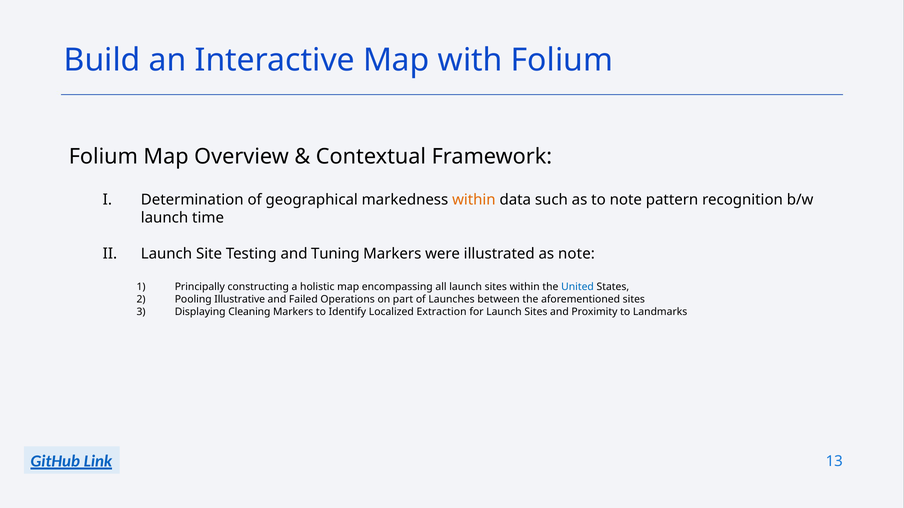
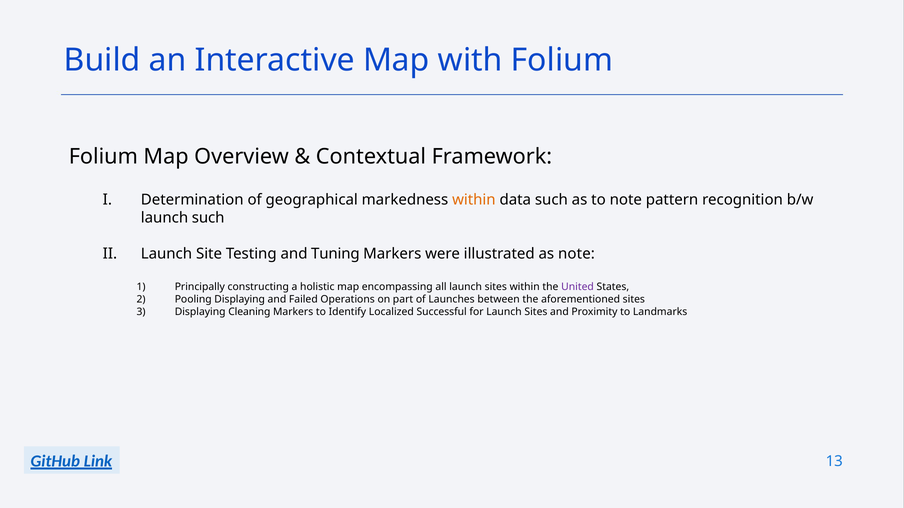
launch time: time -> such
United colour: blue -> purple
Pooling Illustrative: Illustrative -> Displaying
Extraction: Extraction -> Successful
